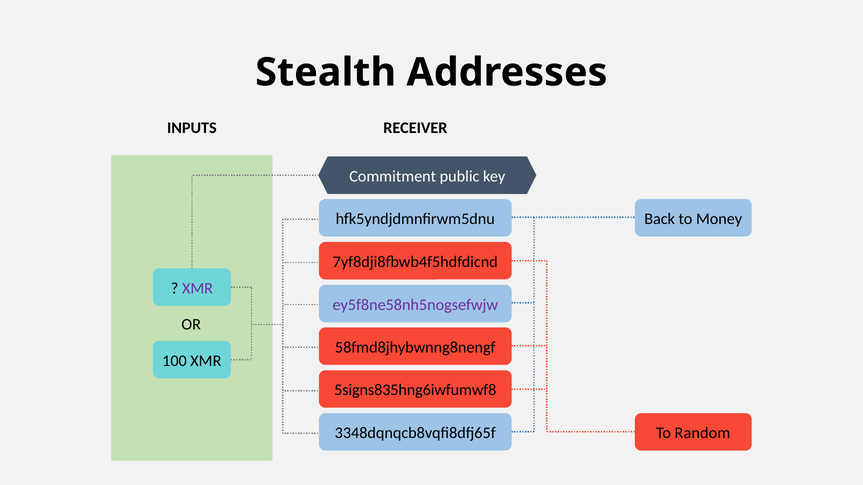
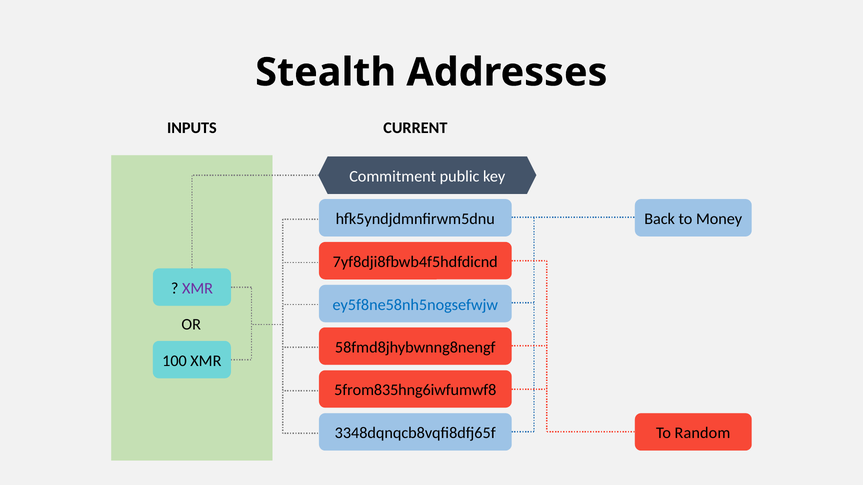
RECEIVER: RECEIVER -> CURRENT
ey5f8ne58nh5nogsefwjw colour: purple -> blue
5signs835hng6iwfumwf8: 5signs835hng6iwfumwf8 -> 5from835hng6iwfumwf8
